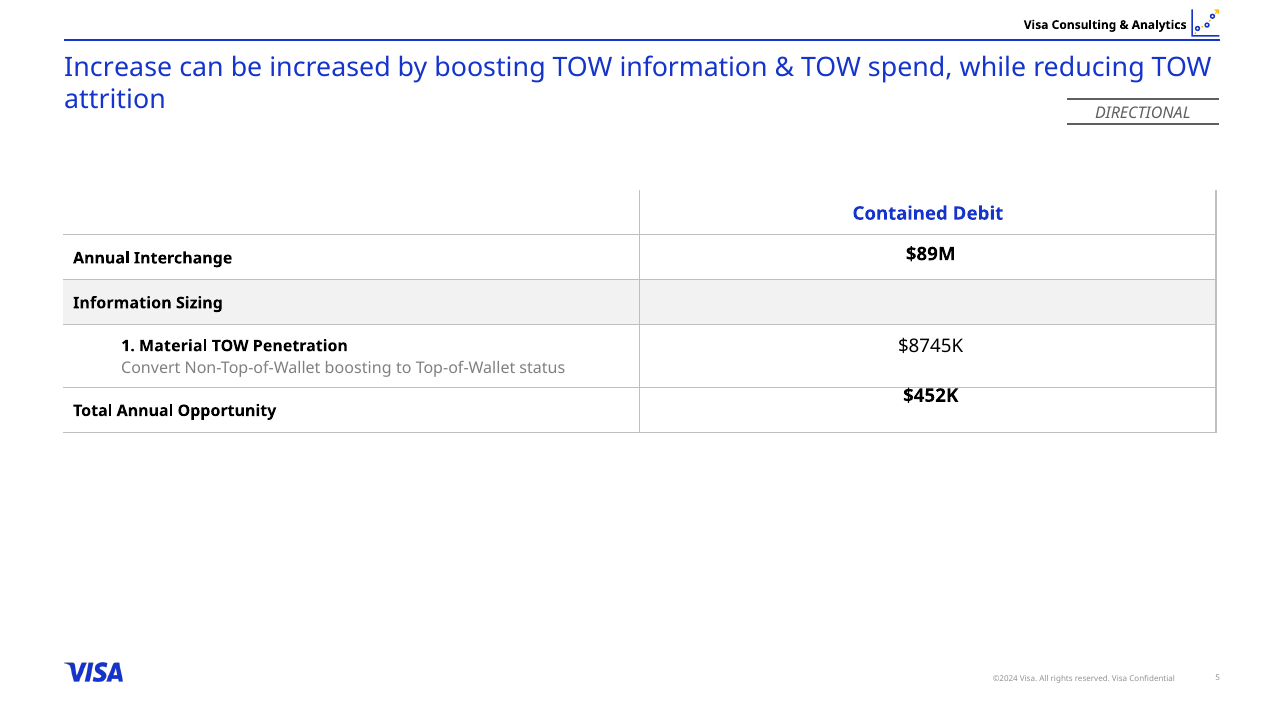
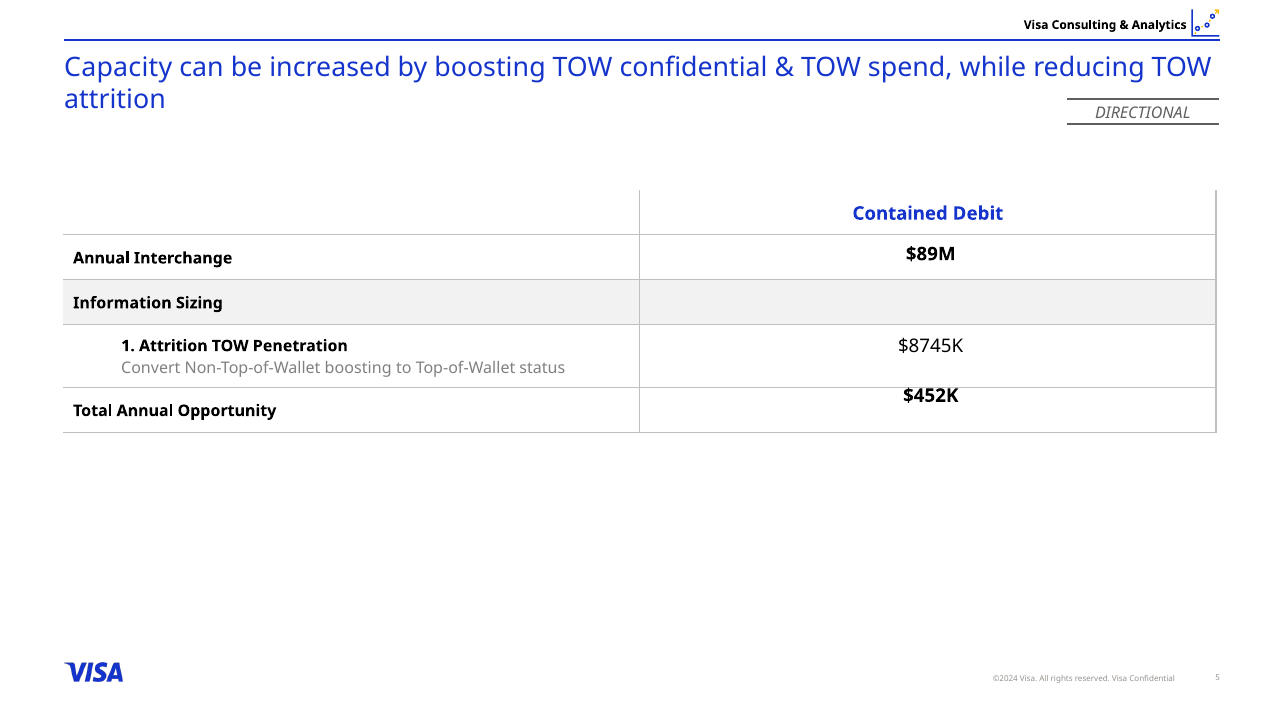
Increase: Increase -> Capacity
TOW information: information -> confidential
1 Material: Material -> Attrition
